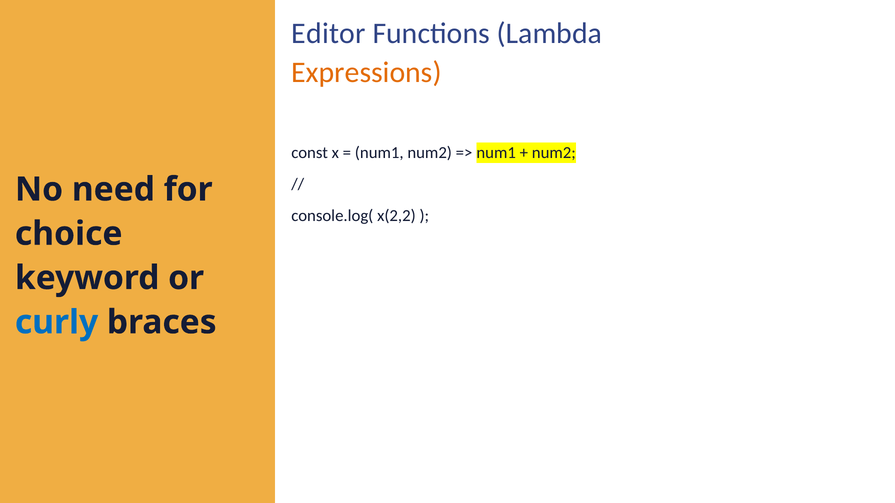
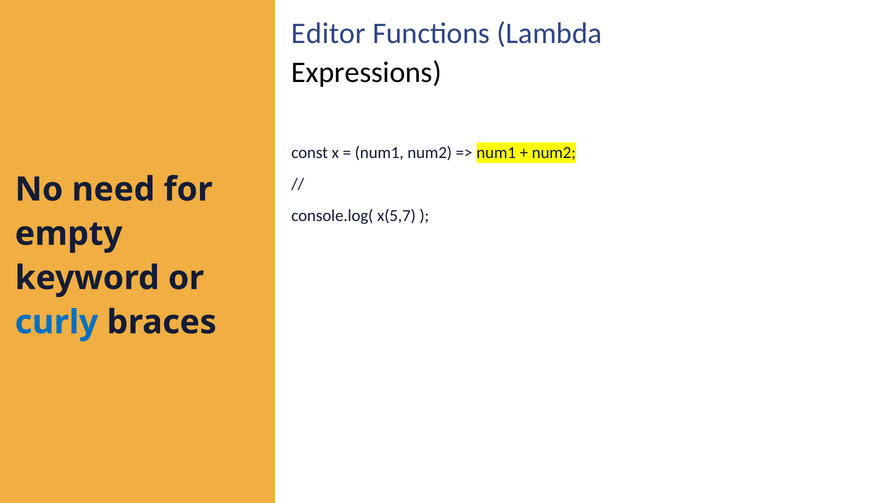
Expressions colour: orange -> black
x(2,2: x(2,2 -> x(5,7
choice: choice -> empty
